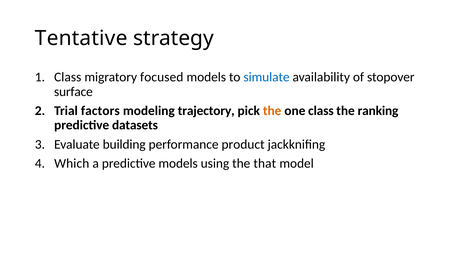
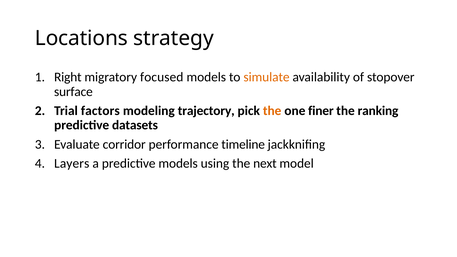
Tentative: Tentative -> Locations
Class at (68, 77): Class -> Right
simulate colour: blue -> orange
one class: class -> finer
building: building -> corridor
product: product -> timeline
Which: Which -> Layers
that: that -> next
